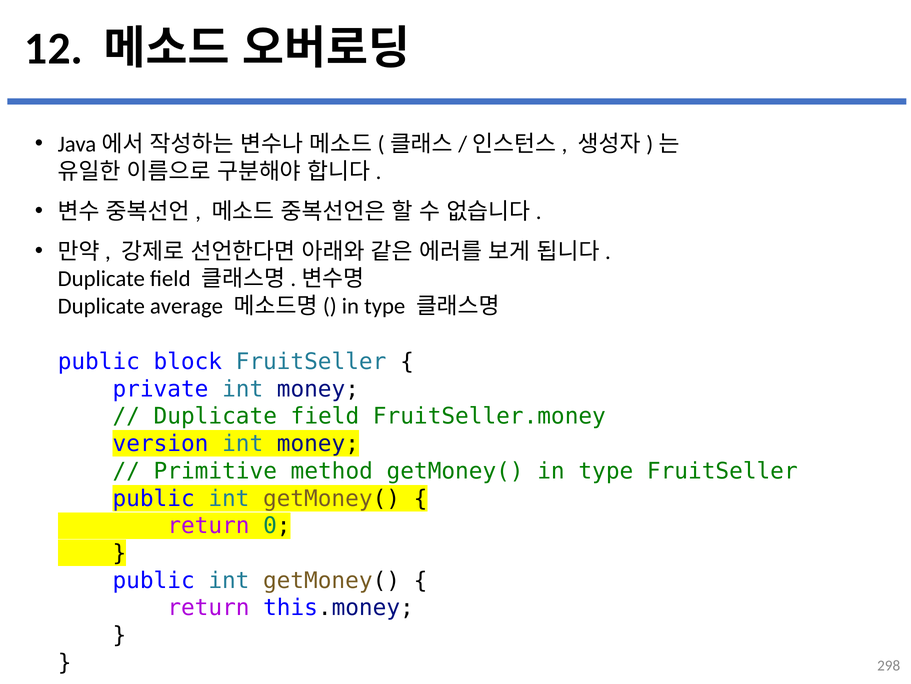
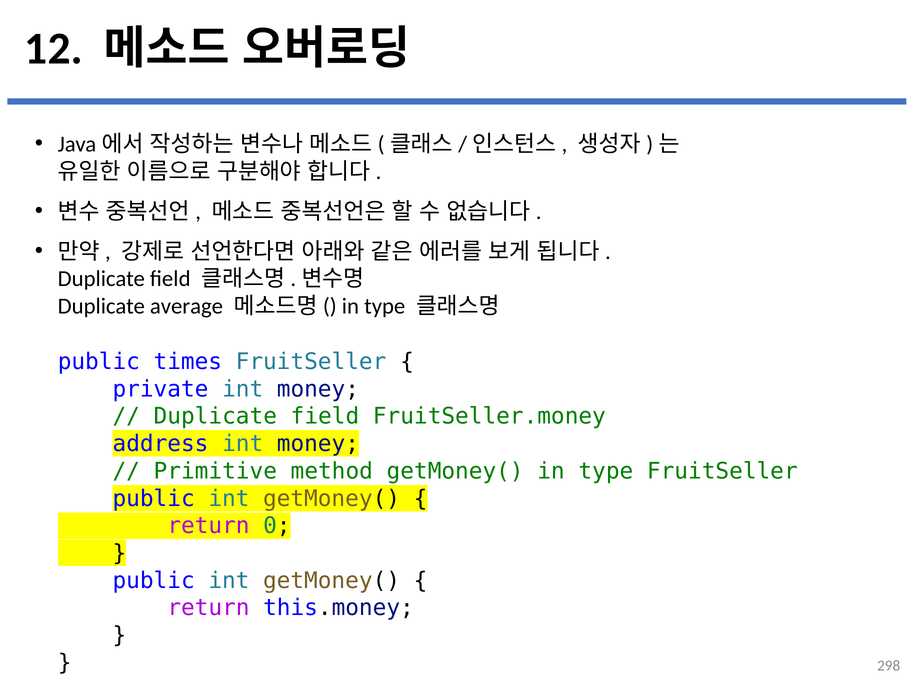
block: block -> times
version: version -> address
